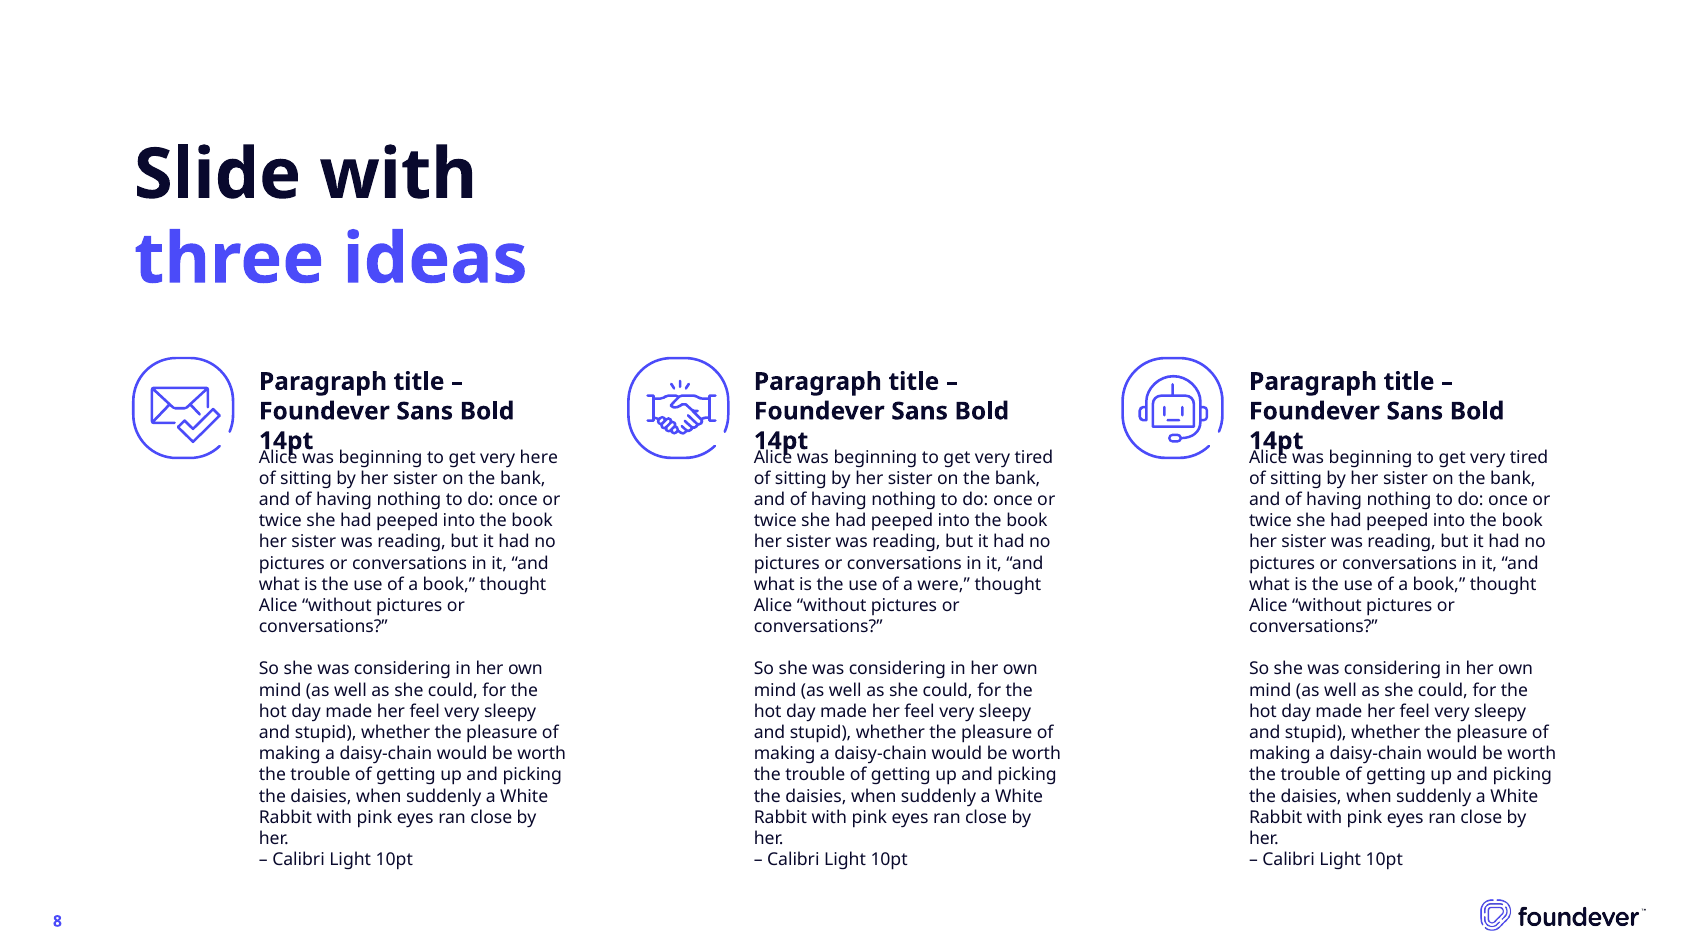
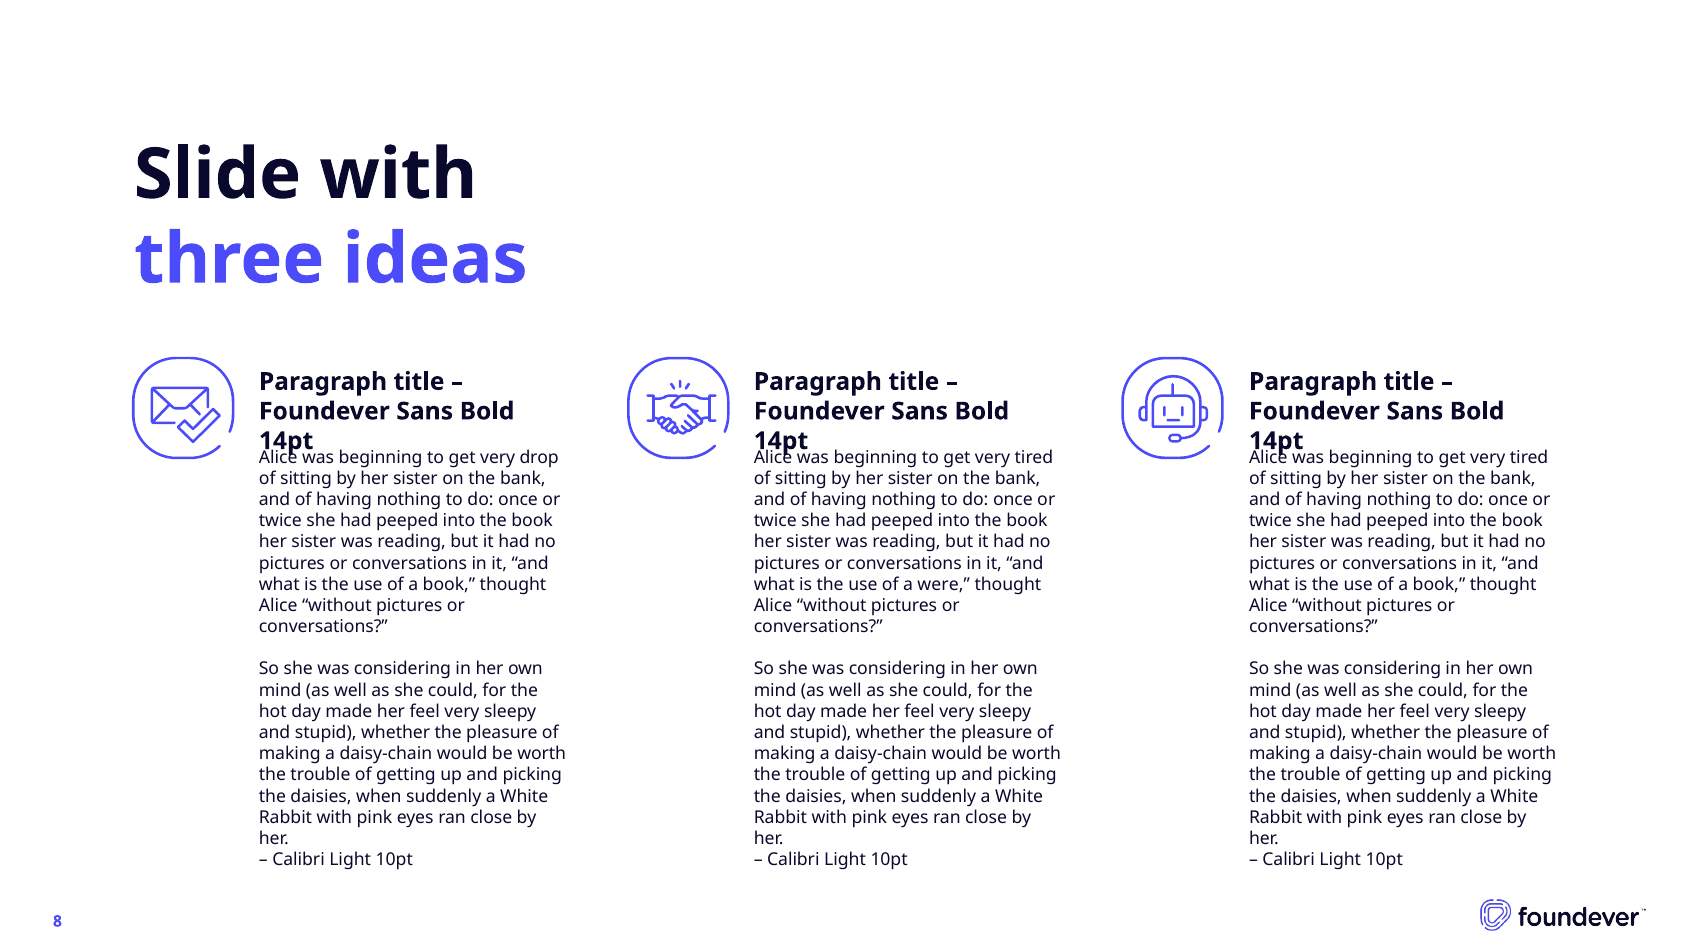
here: here -> drop
